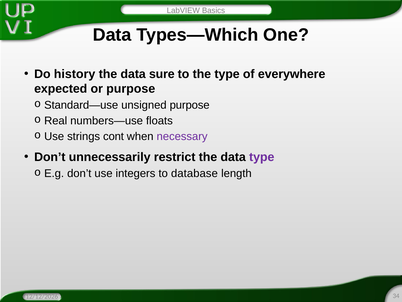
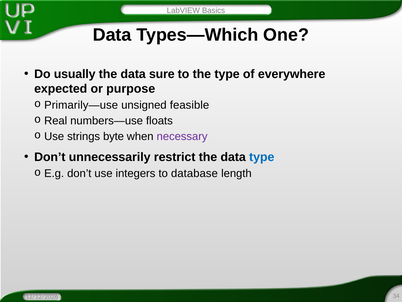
history: history -> usually
Standard—use: Standard—use -> Primarily—use
unsigned purpose: purpose -> feasible
cont: cont -> byte
type at (262, 157) colour: purple -> blue
